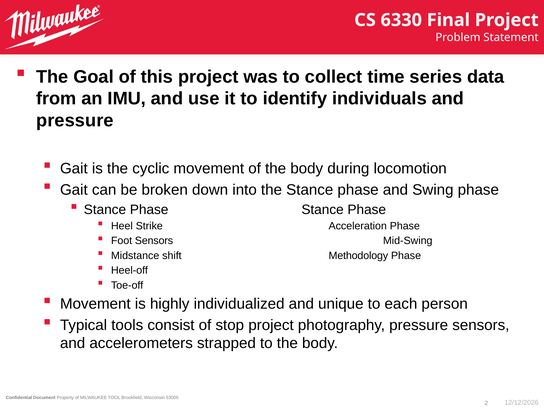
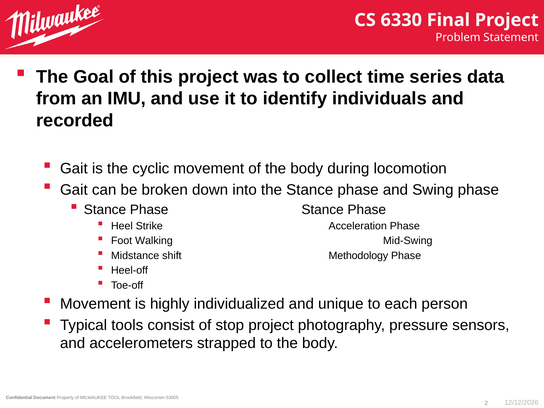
pressure at (75, 120): pressure -> recorded
Foot Sensors: Sensors -> Walking
